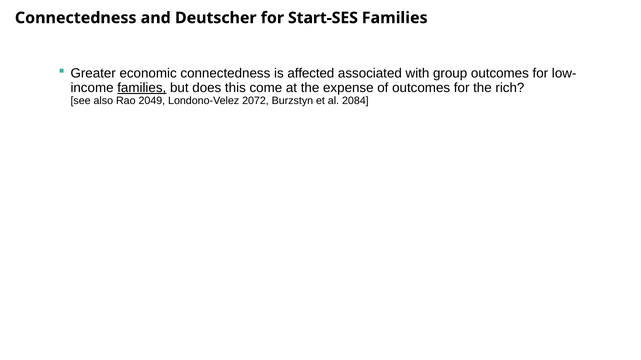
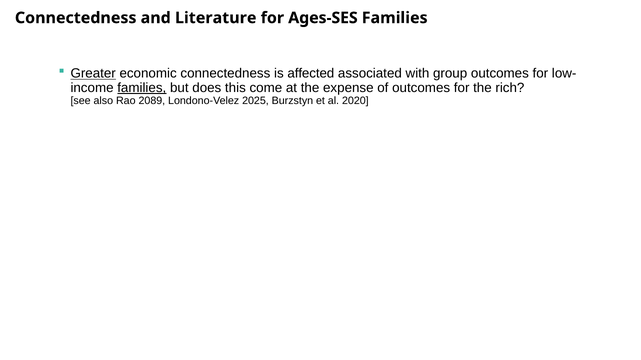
Deutscher: Deutscher -> Literature
Start-SES: Start-SES -> Ages-SES
Greater underline: none -> present
2049: 2049 -> 2089
2072: 2072 -> 2025
2084: 2084 -> 2020
